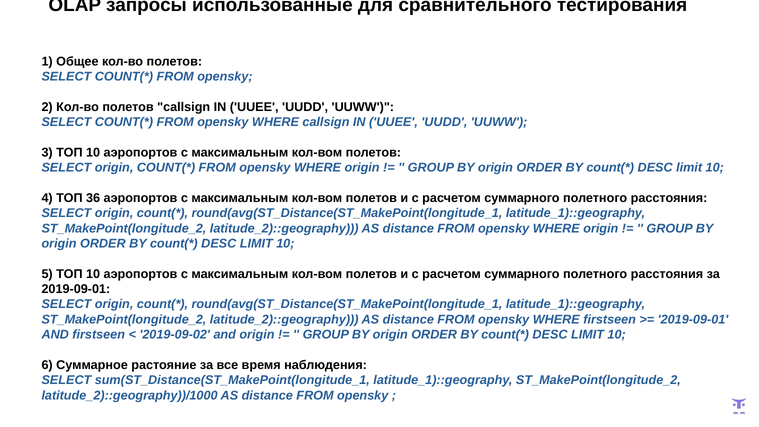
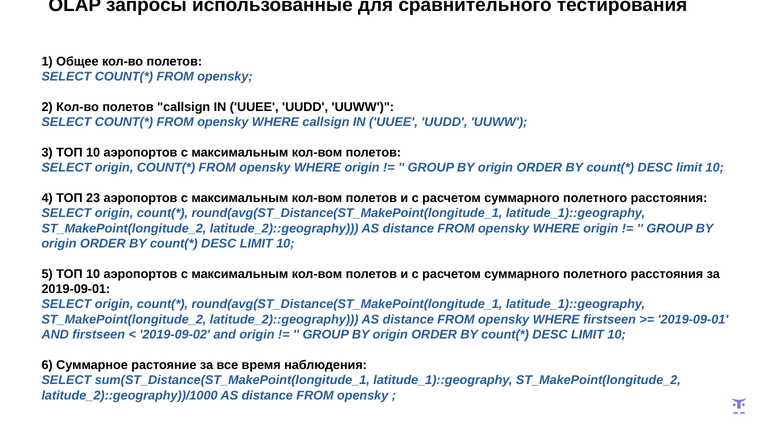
36: 36 -> 23
